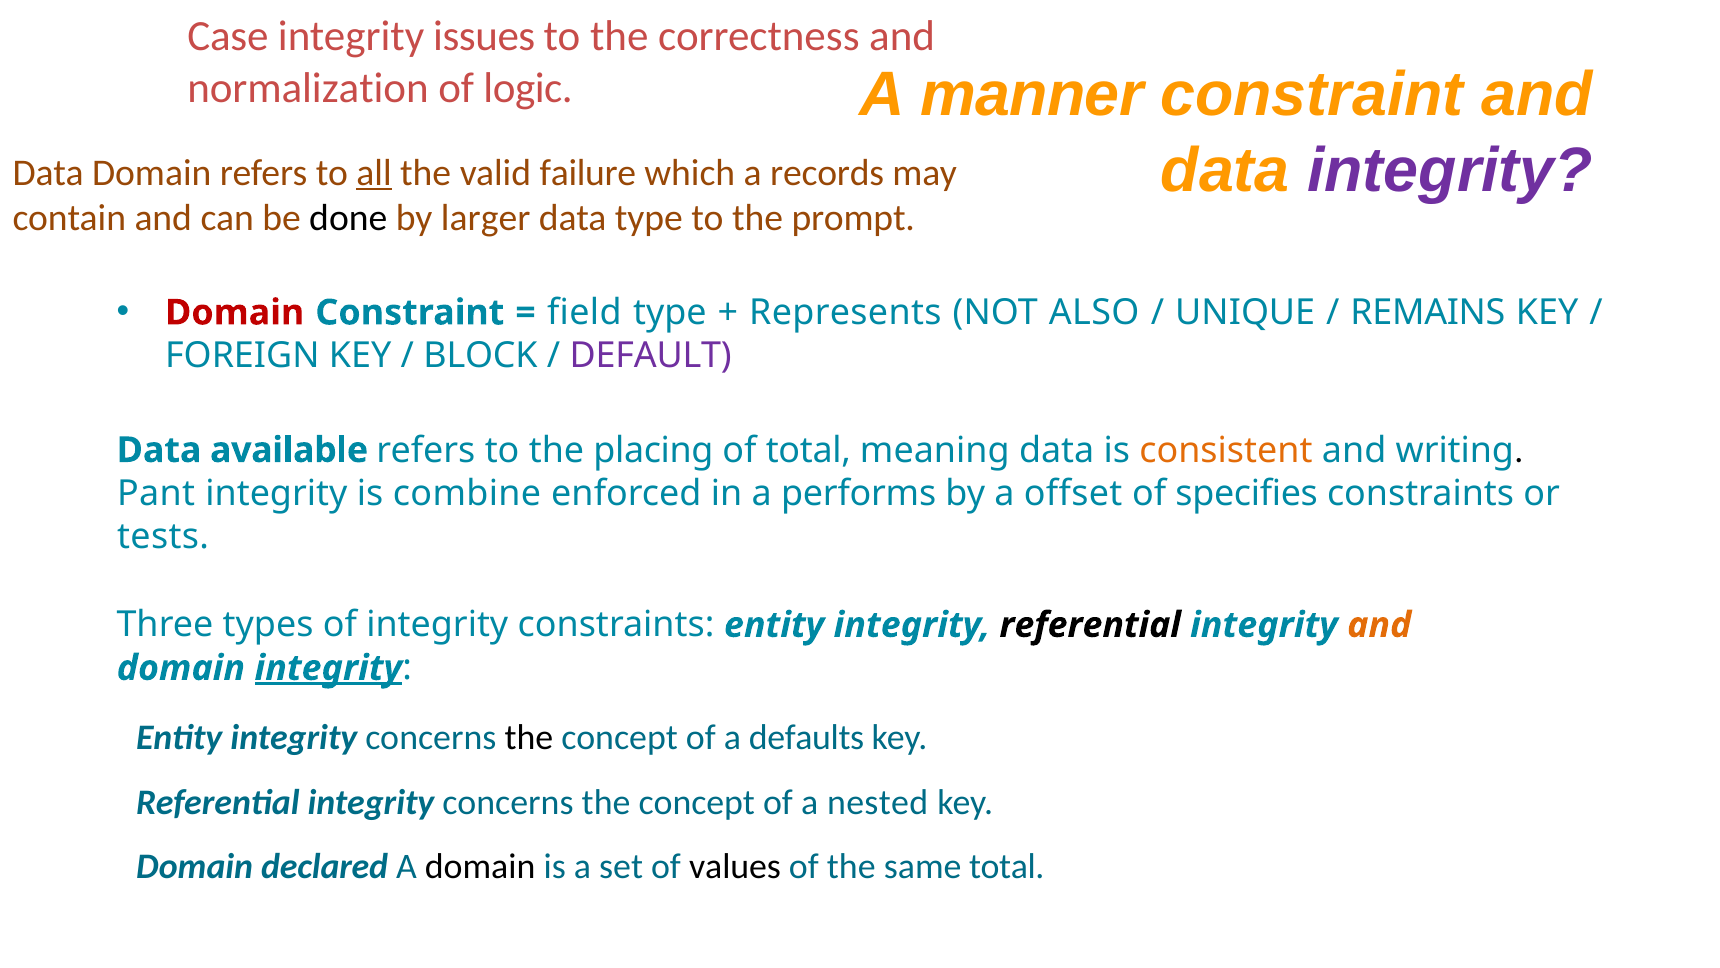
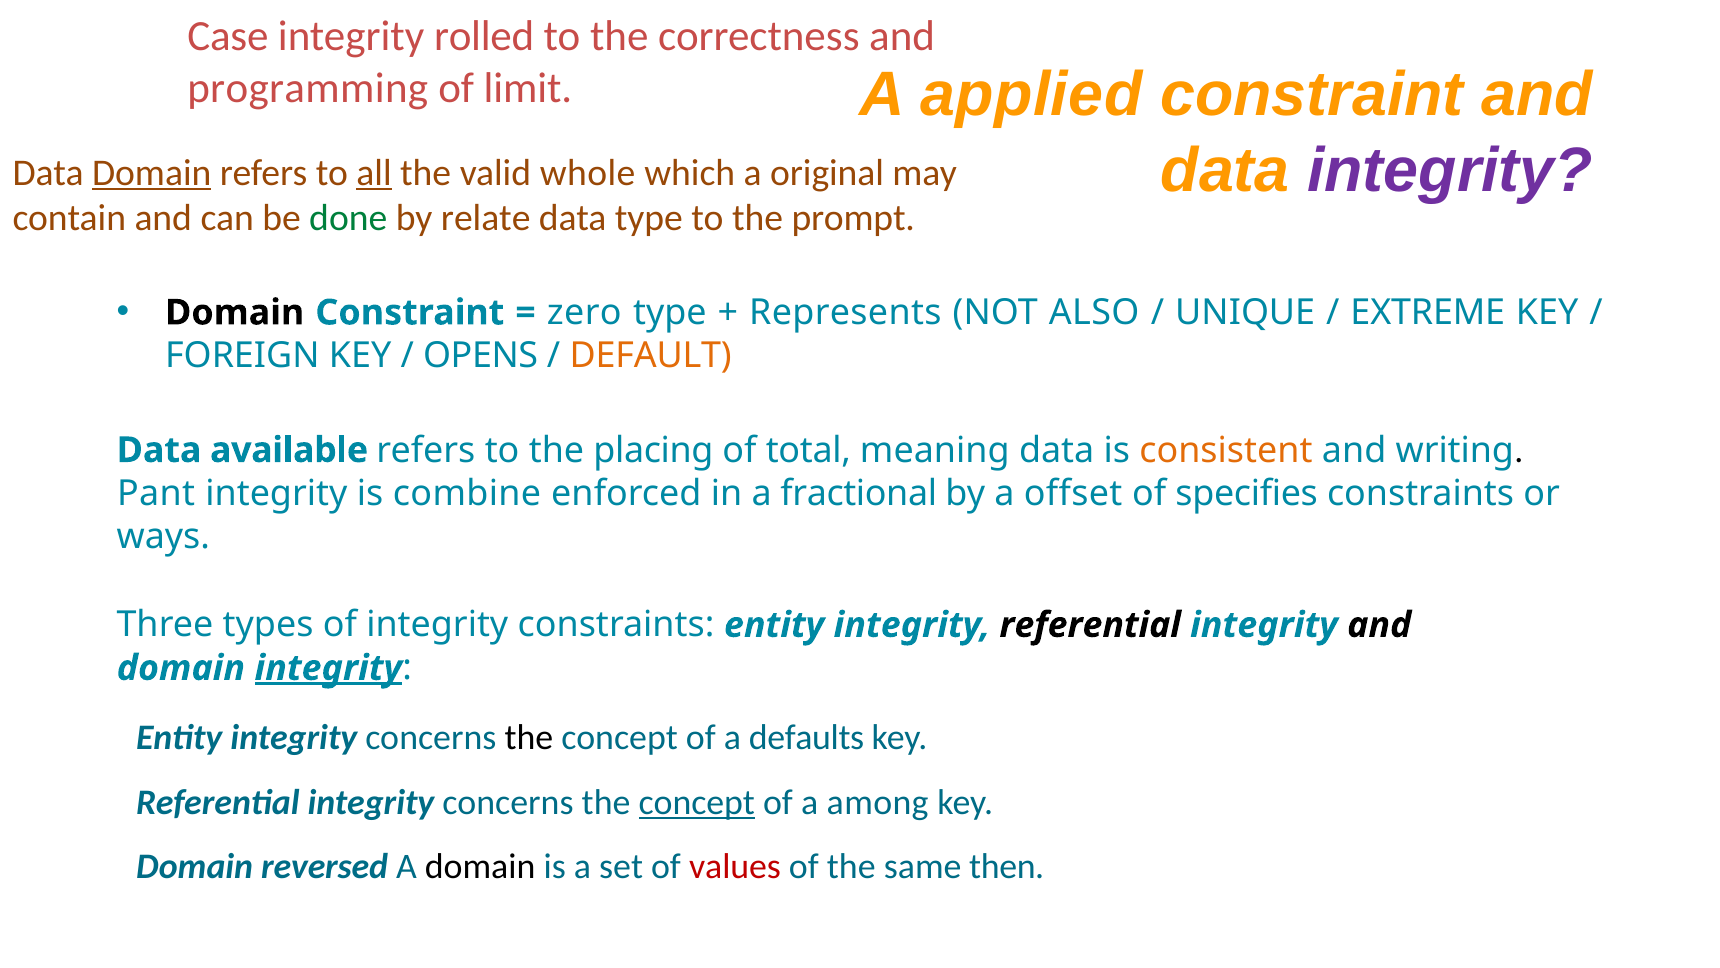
issues: issues -> rolled
manner: manner -> applied
normalization: normalization -> programming
logic: logic -> limit
Domain at (152, 173) underline: none -> present
failure: failure -> whole
records: records -> original
done colour: black -> green
larger: larger -> relate
Domain at (235, 313) colour: red -> black
field: field -> zero
REMAINS: REMAINS -> EXTREME
BLOCK: BLOCK -> OPENS
DEFAULT colour: purple -> orange
performs: performs -> fractional
tests: tests -> ways
and at (1379, 625) colour: orange -> black
concept at (697, 802) underline: none -> present
nested: nested -> among
declared: declared -> reversed
values colour: black -> red
same total: total -> then
